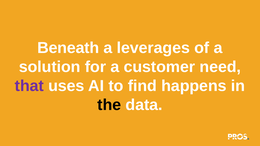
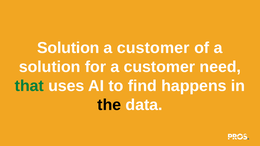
Beneath at (68, 48): Beneath -> Solution
leverages at (153, 48): leverages -> customer
that colour: purple -> green
